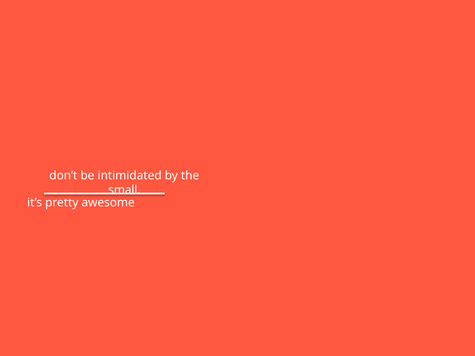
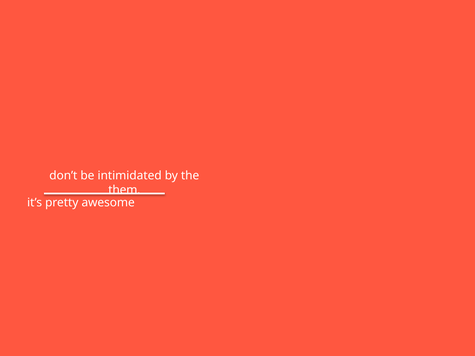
small: small -> them
